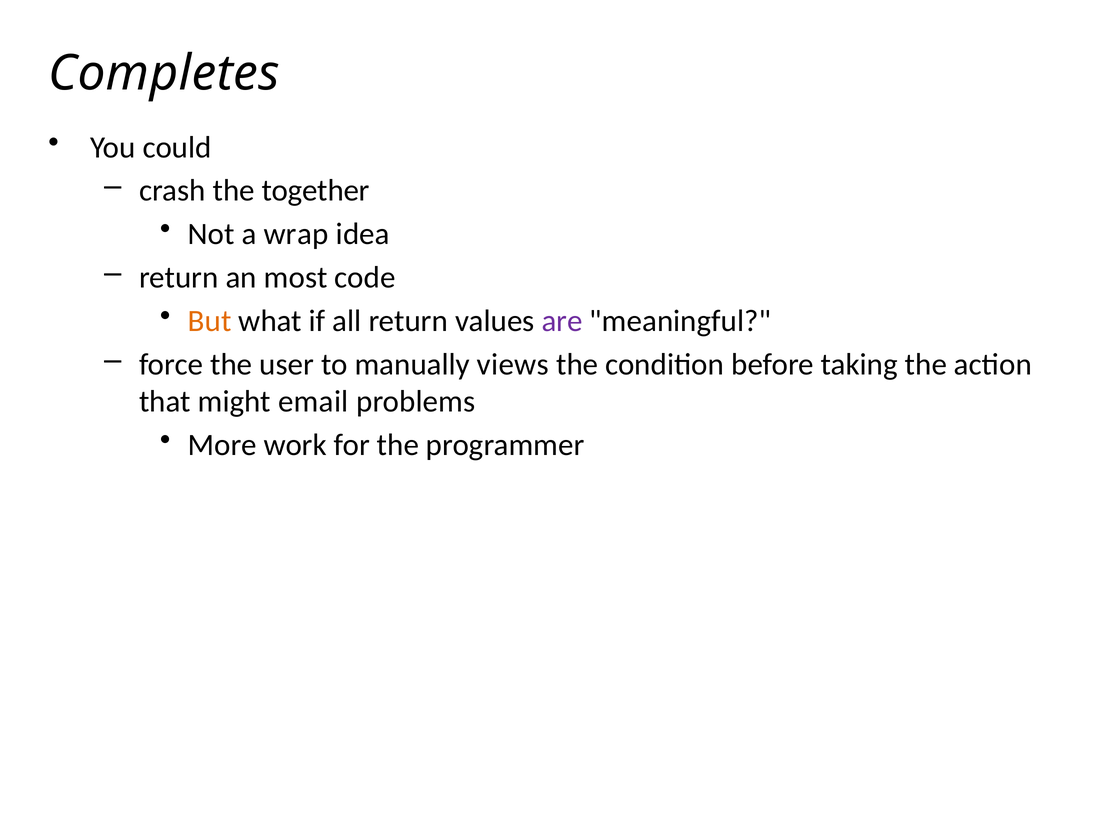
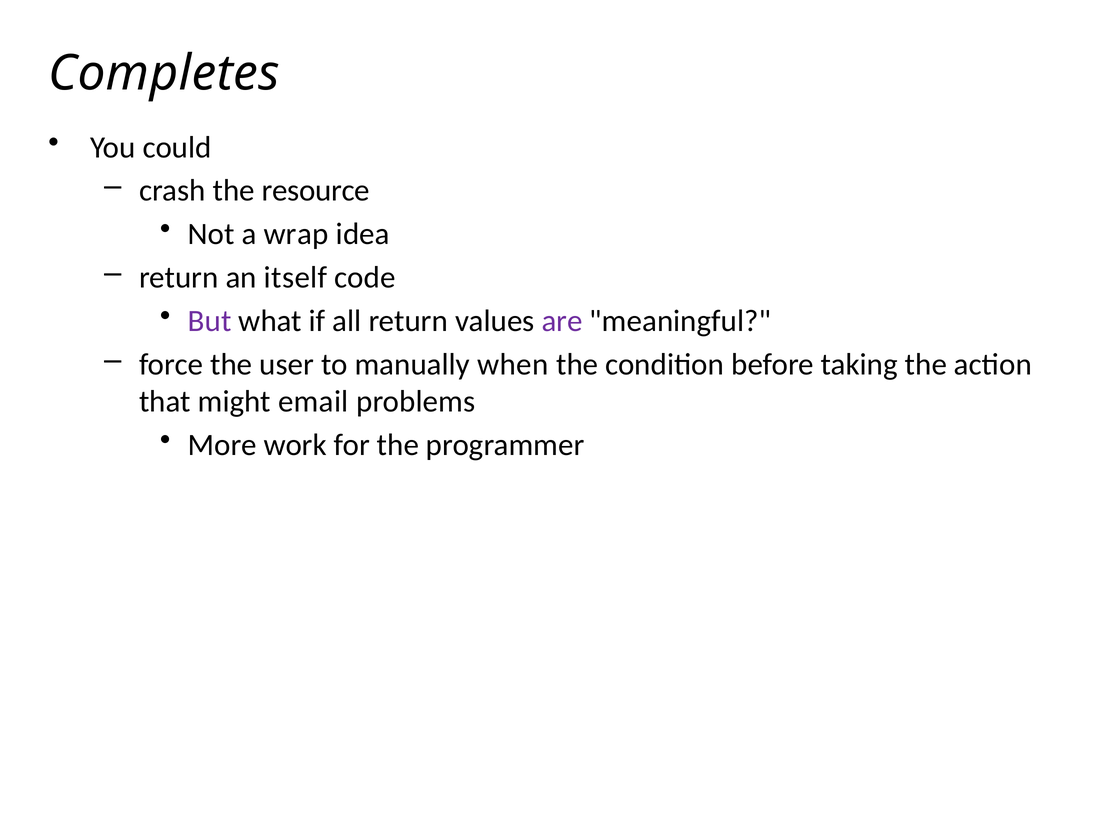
together: together -> resource
most: most -> itself
But colour: orange -> purple
views: views -> when
